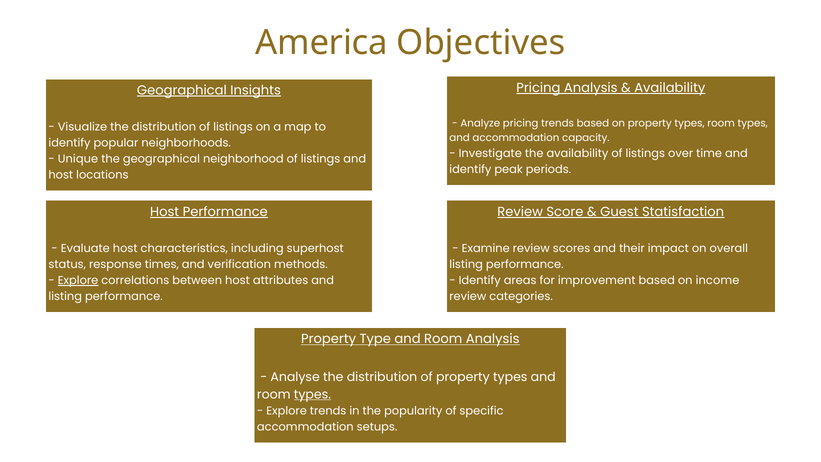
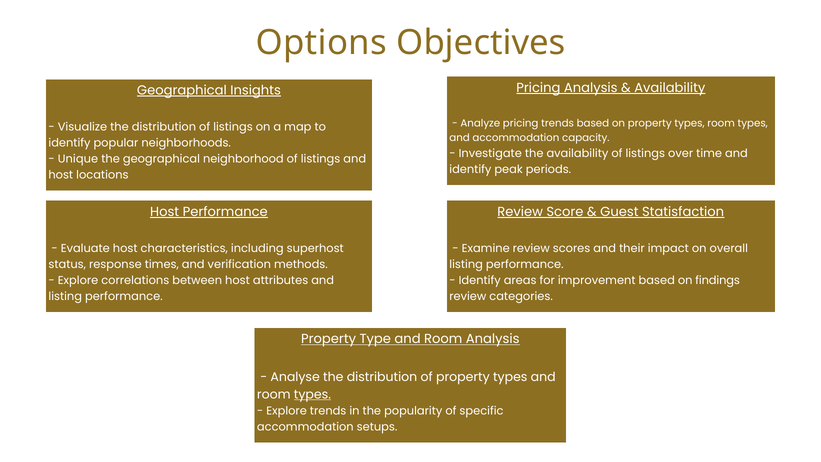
America: America -> Options
Explore at (78, 280) underline: present -> none
income: income -> findings
